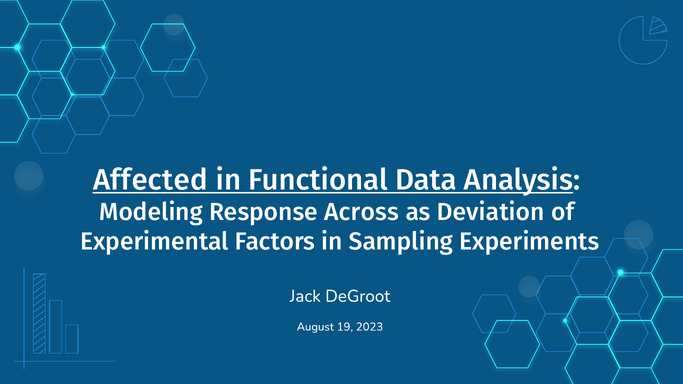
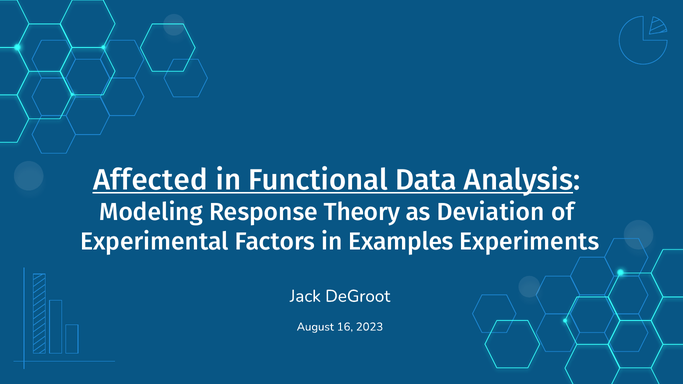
Across: Across -> Theory
Sampling: Sampling -> Examples
19: 19 -> 16
